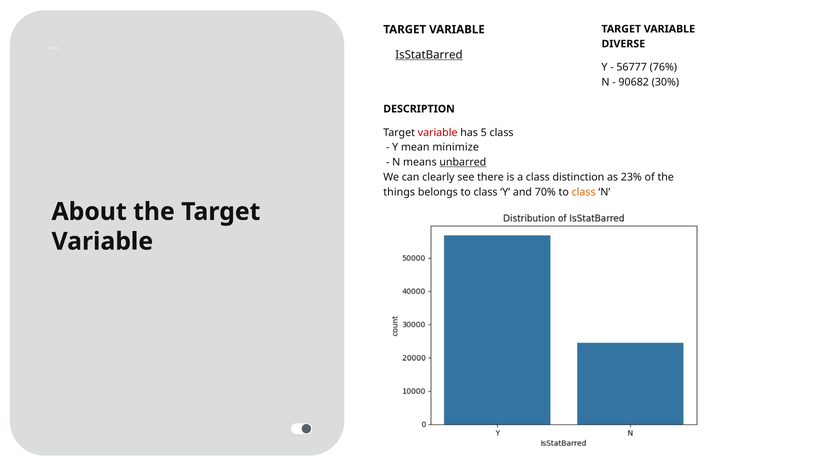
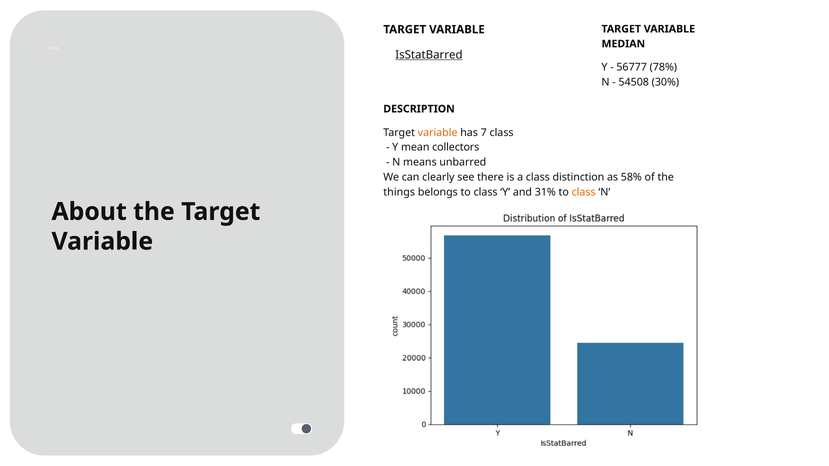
DIVERSE: DIVERSE -> MEDIAN
76%: 76% -> 78%
90682: 90682 -> 54508
variable at (438, 133) colour: red -> orange
5: 5 -> 7
minimize: minimize -> collectors
unbarred underline: present -> none
23%: 23% -> 58%
70%: 70% -> 31%
